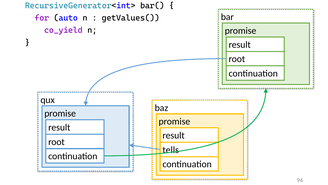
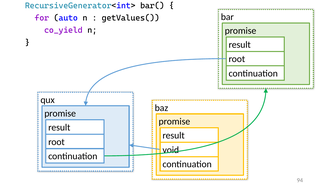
tells: tells -> void
